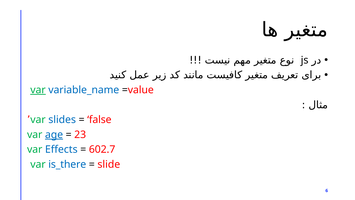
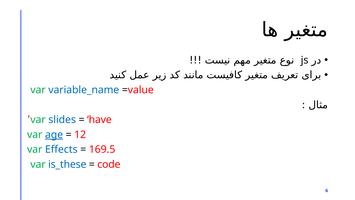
var at (38, 90) underline: present -> none
false: false -> have
23: 23 -> 12
602.7: 602.7 -> 169.5
is_there: is_there -> is_these
slide: slide -> code
